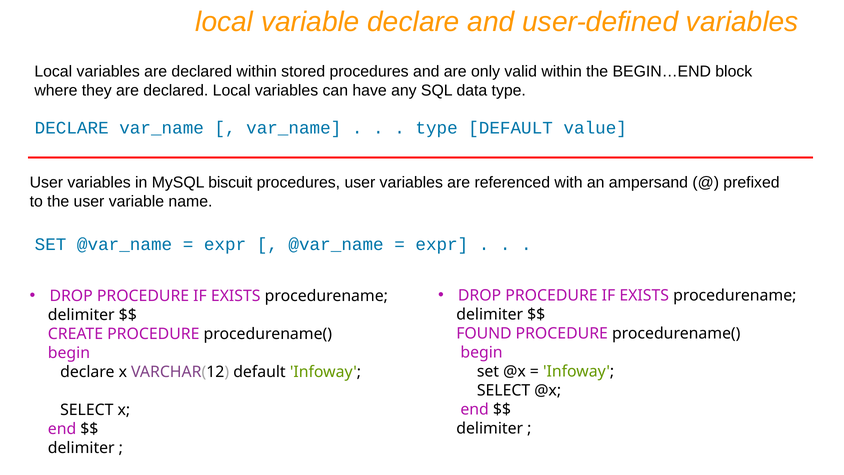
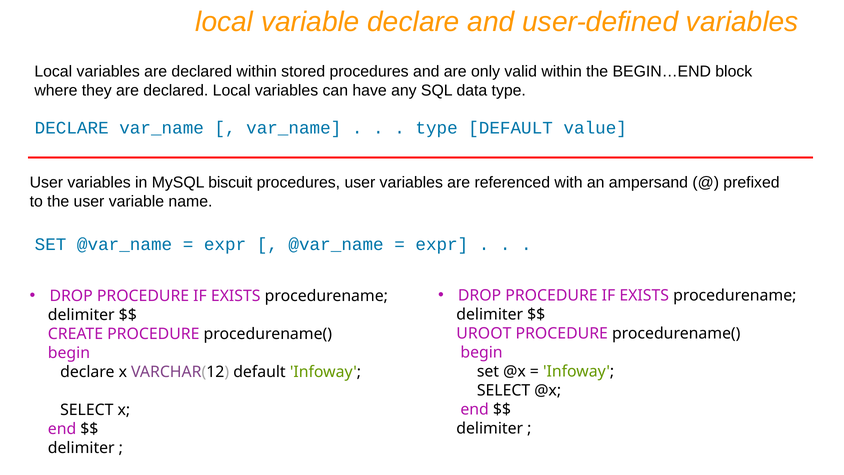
FOUND: FOUND -> UROOT
